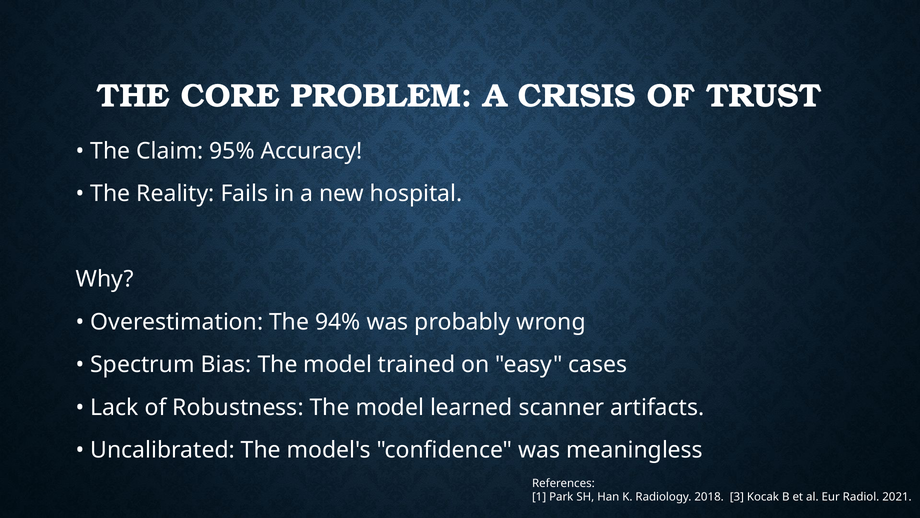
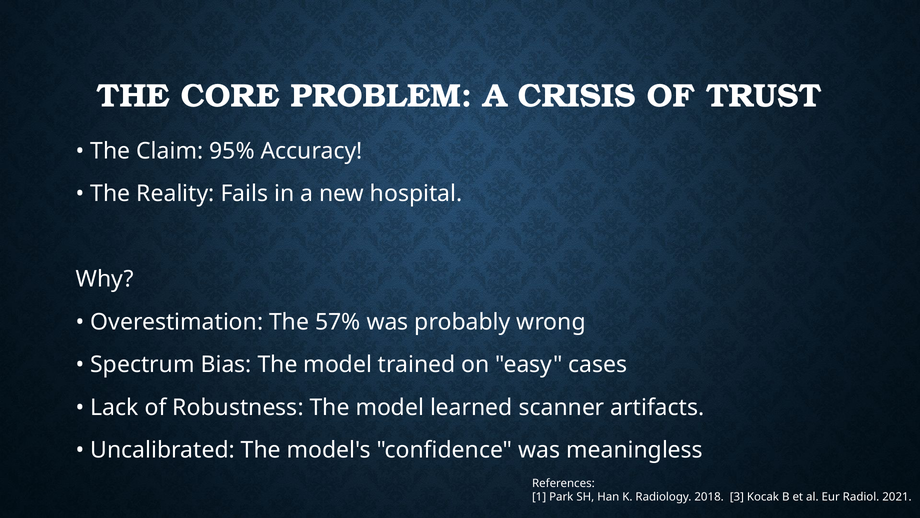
94%: 94% -> 57%
